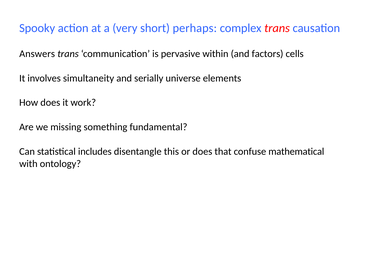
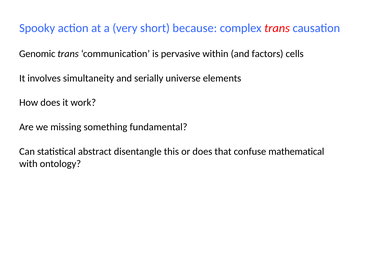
perhaps: perhaps -> because
Answers: Answers -> Genomic
includes: includes -> abstract
